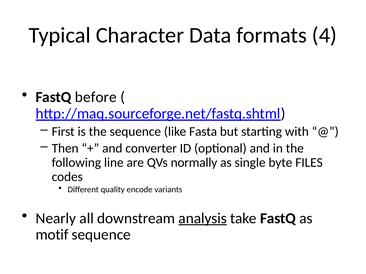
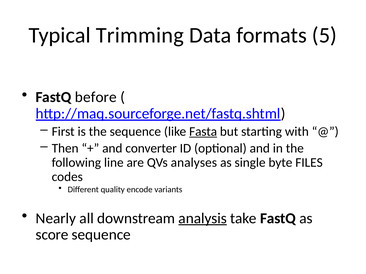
Character: Character -> Trimming
4: 4 -> 5
Fasta underline: none -> present
normally: normally -> analyses
motif: motif -> score
